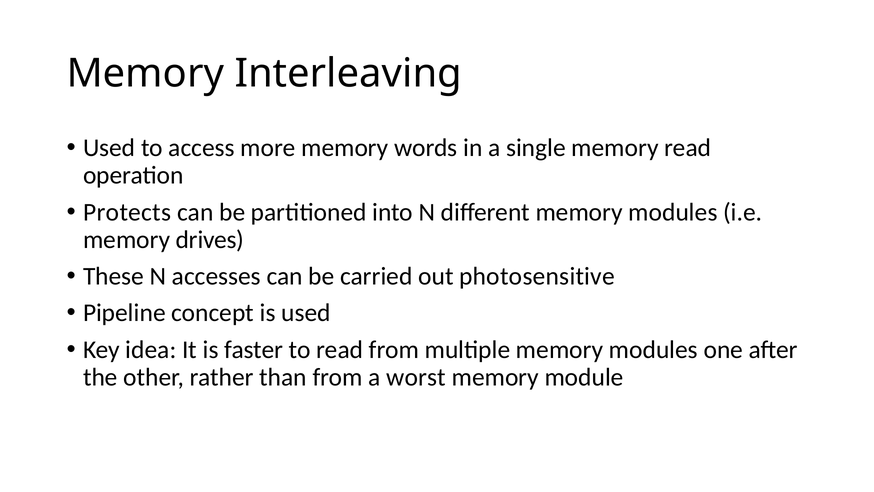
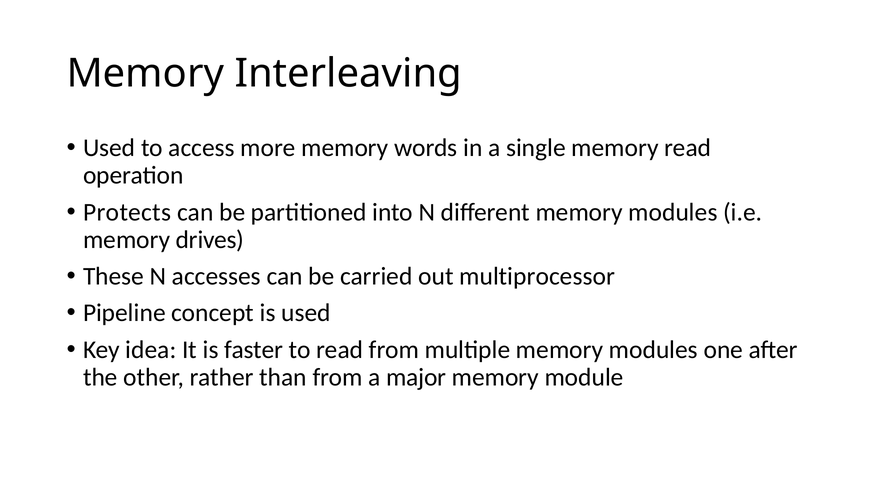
photosensitive: photosensitive -> multiprocessor
worst: worst -> major
